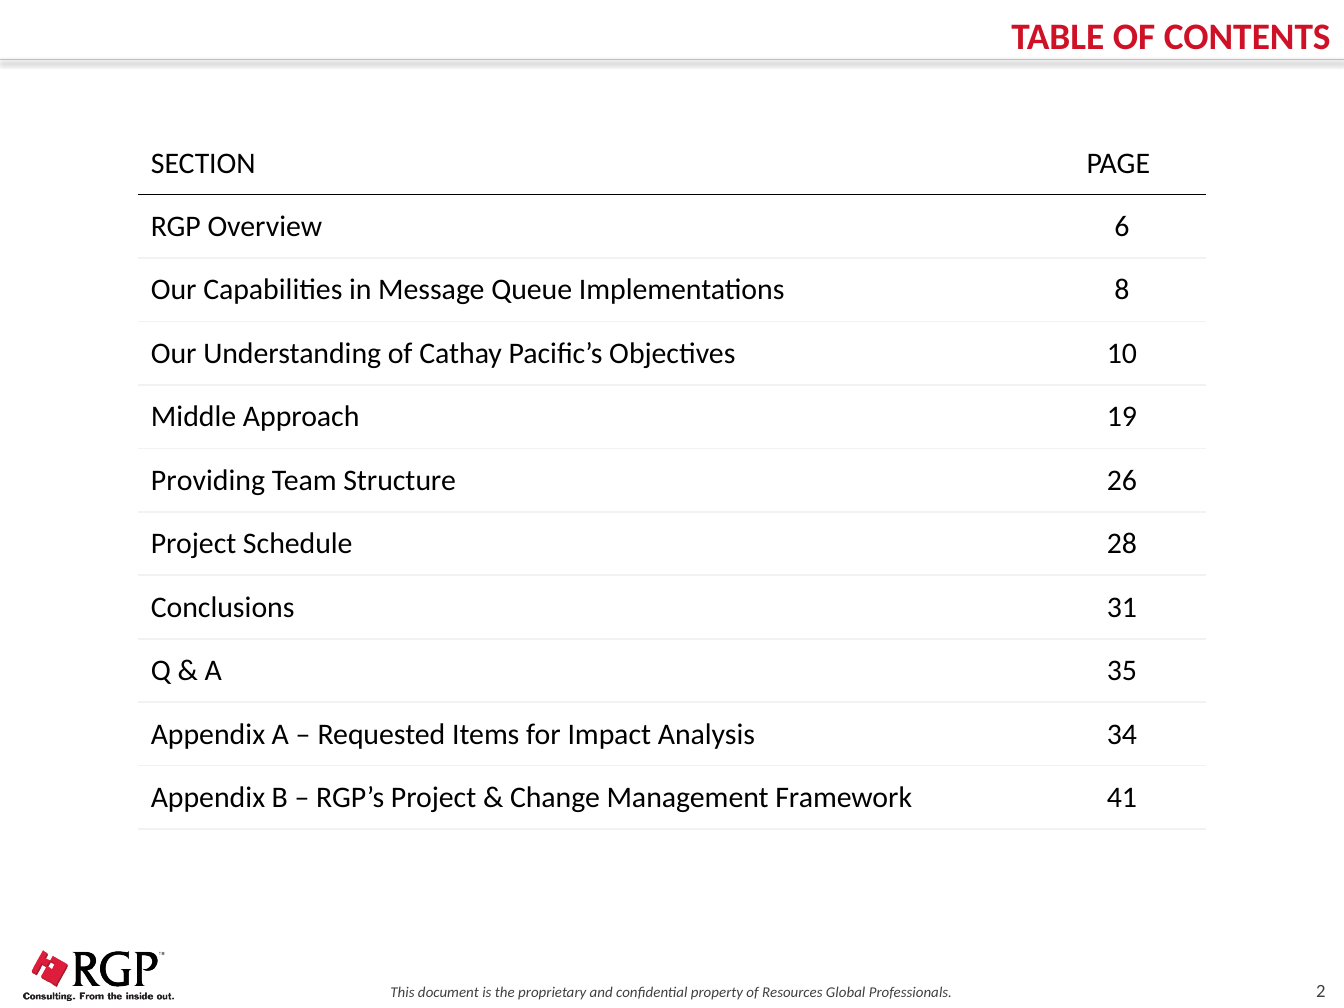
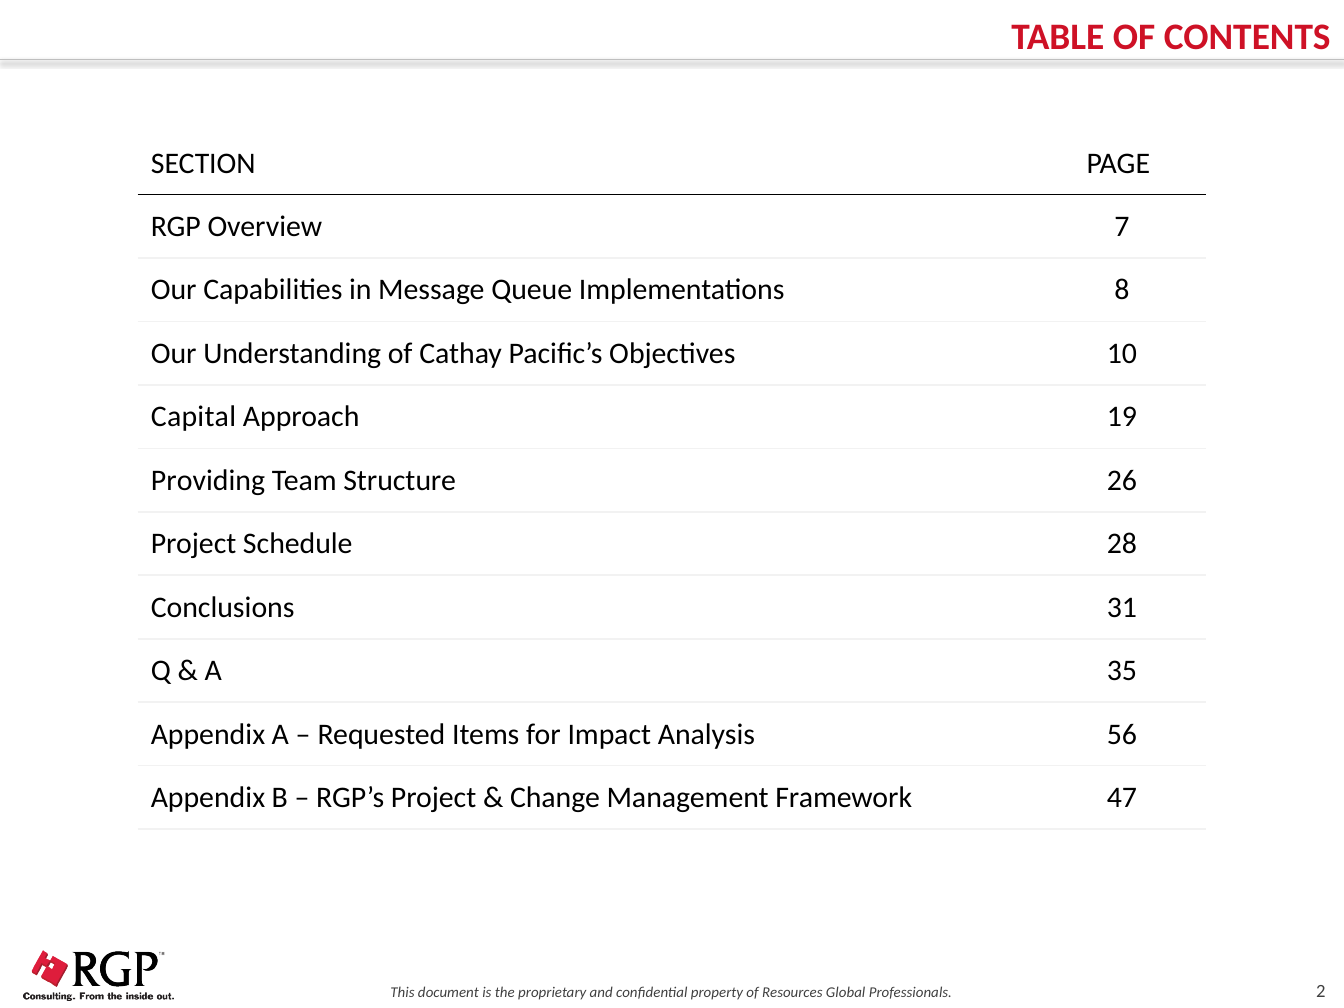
6: 6 -> 7
Middle: Middle -> Capital
34: 34 -> 56
41: 41 -> 47
